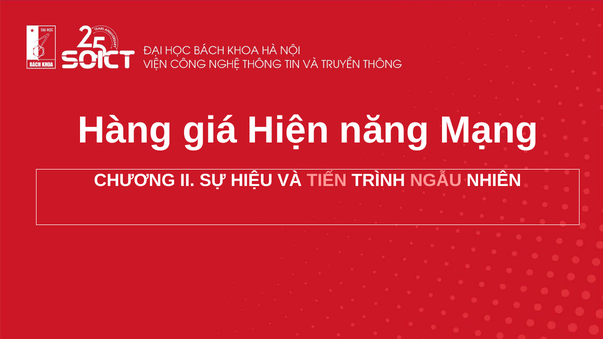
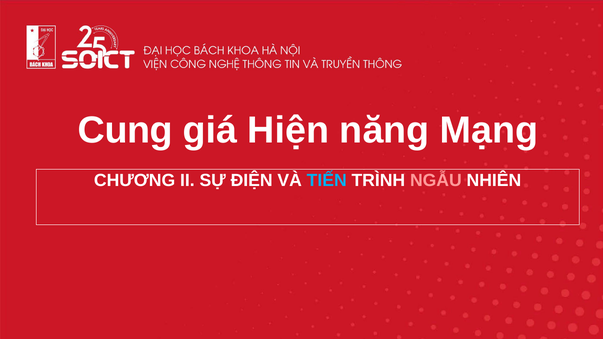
Hàng: Hàng -> Cung
HIỆU: HIỆU -> ĐIỆN
TIẾN colour: pink -> light blue
